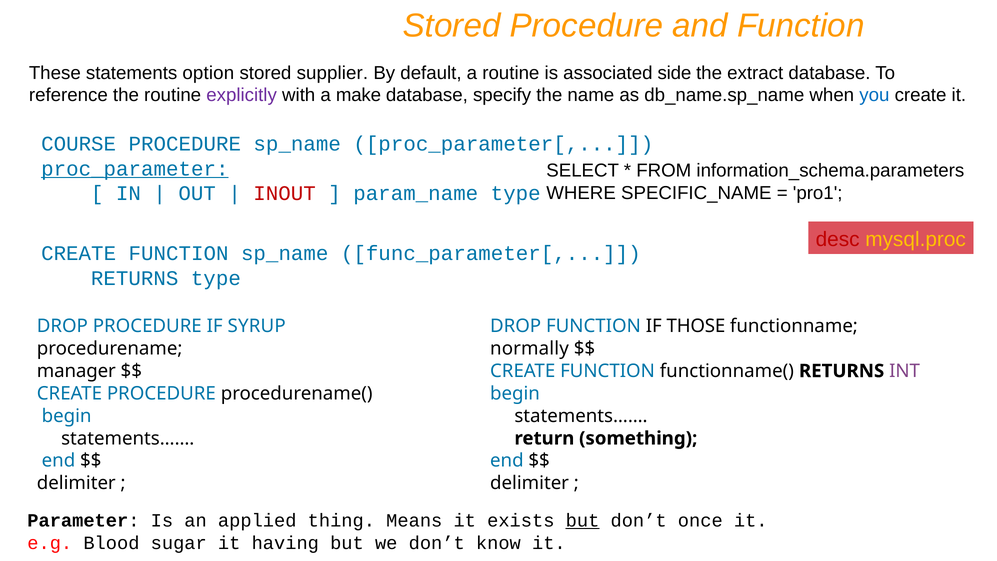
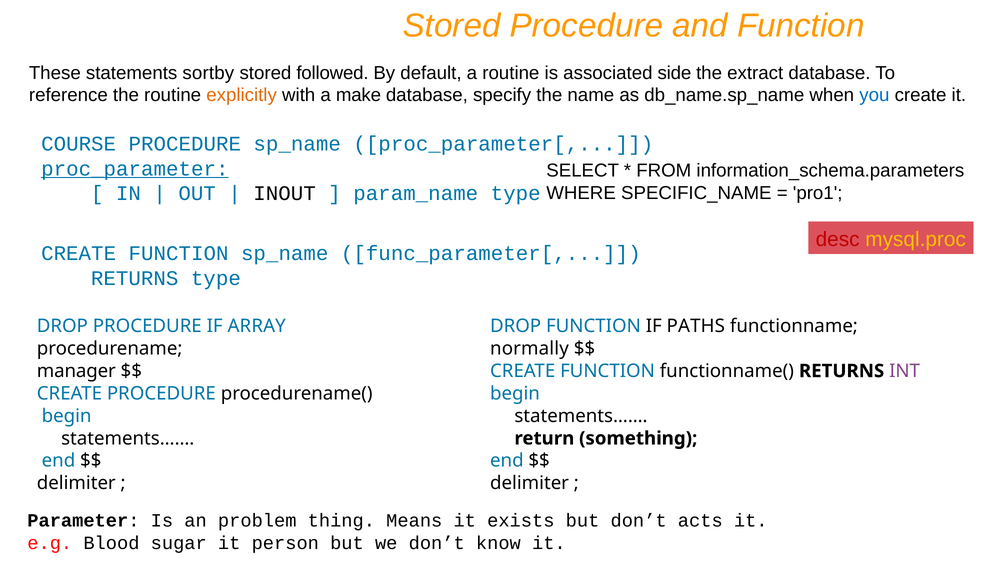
option: option -> sortby
supplier: supplier -> followed
explicitly colour: purple -> orange
INOUT colour: red -> black
SYRUP: SYRUP -> ARRAY
THOSE: THOSE -> PATHS
applied: applied -> problem
but at (583, 520) underline: present -> none
once: once -> acts
having: having -> person
